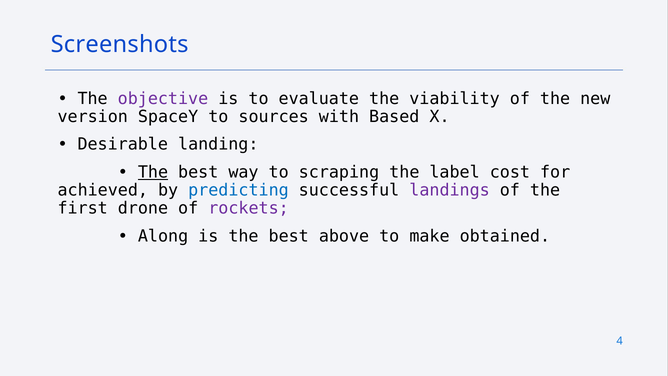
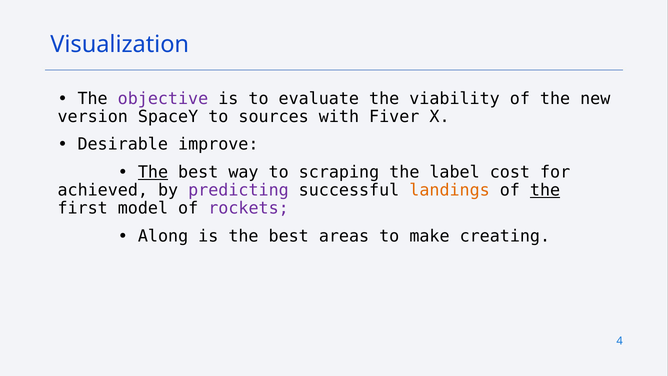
Screenshots: Screenshots -> Visualization
Based: Based -> Fiver
landing: landing -> improve
predicting colour: blue -> purple
landings colour: purple -> orange
the at (545, 190) underline: none -> present
drone: drone -> model
above: above -> areas
obtained: obtained -> creating
